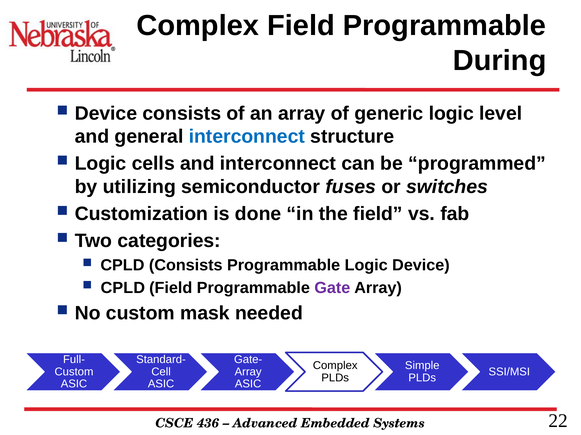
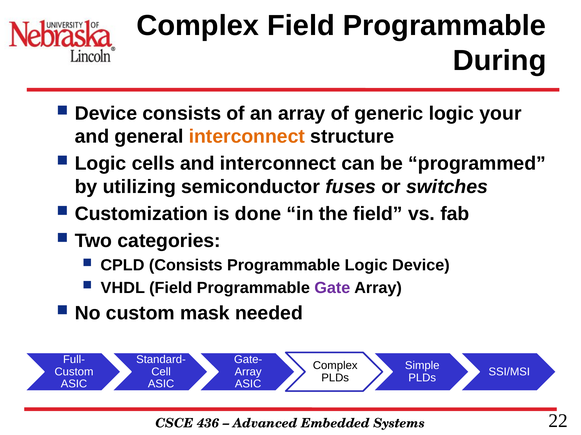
level: level -> your
interconnect at (247, 137) colour: blue -> orange
CPLD at (123, 288): CPLD -> VHDL
